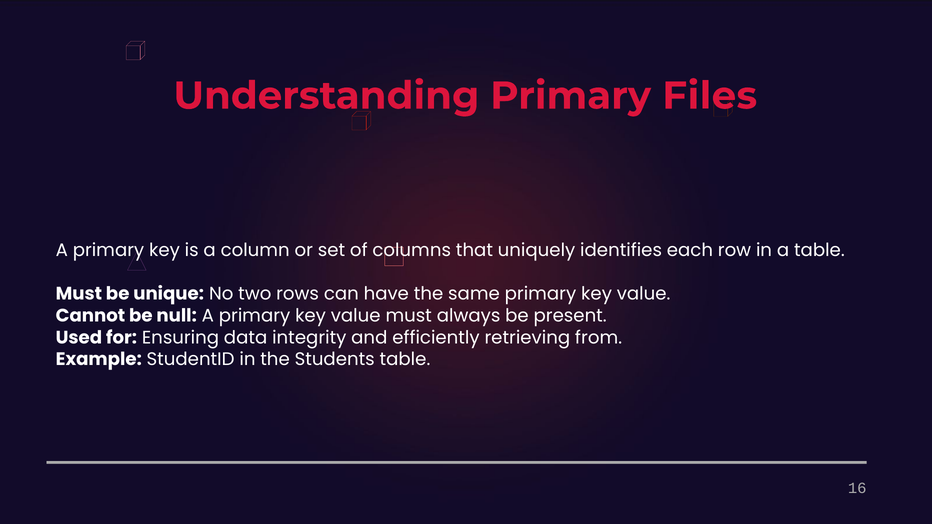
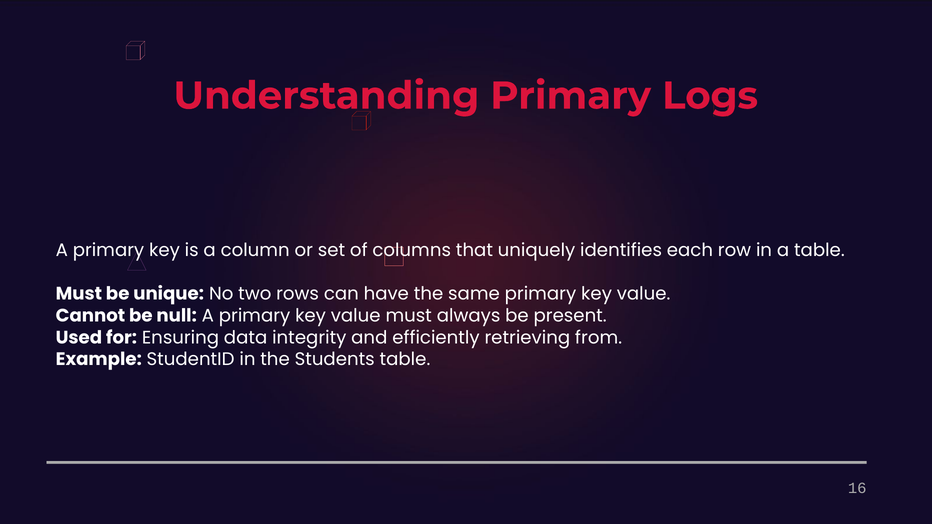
Files: Files -> Logs
